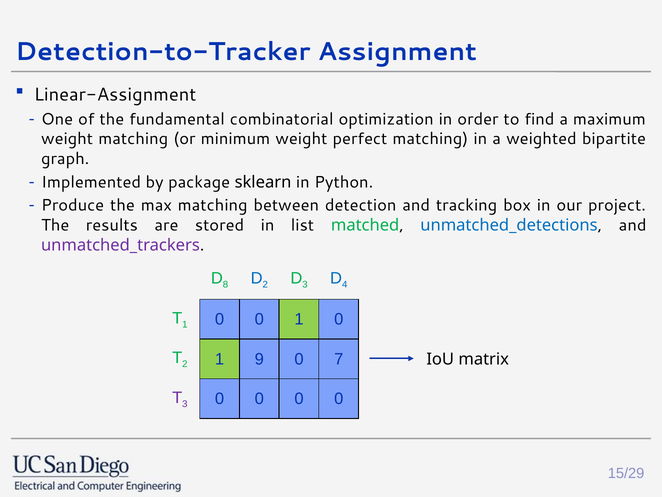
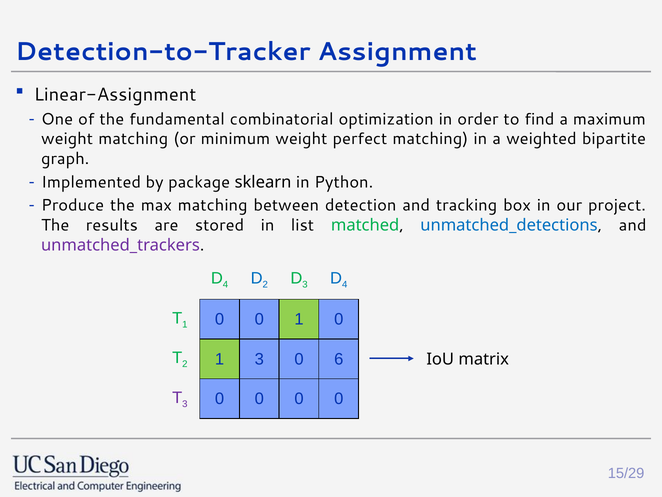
8 at (226, 285): 8 -> 4
1 9: 9 -> 3
7: 7 -> 6
